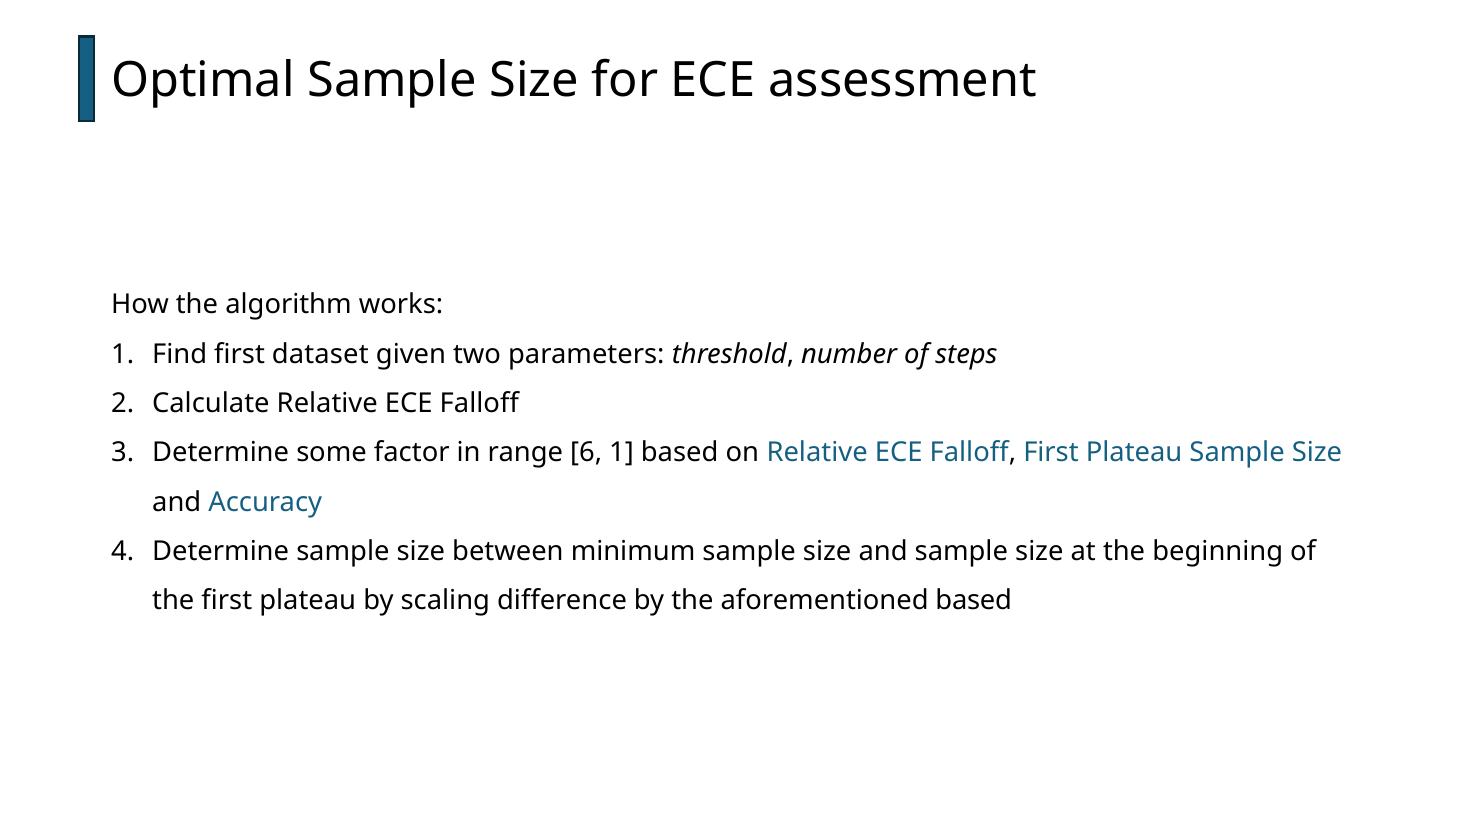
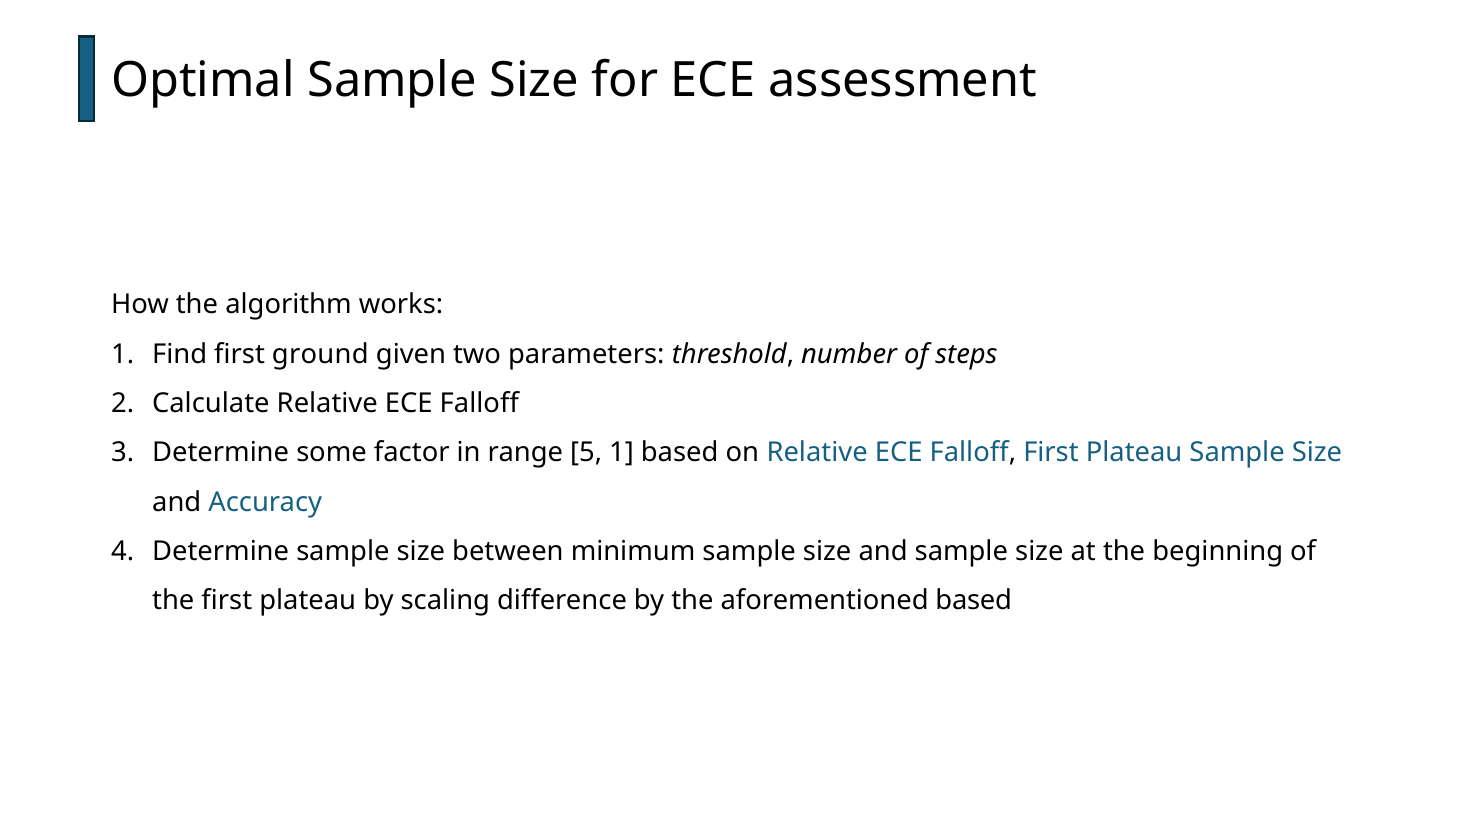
dataset: dataset -> ground
6: 6 -> 5
